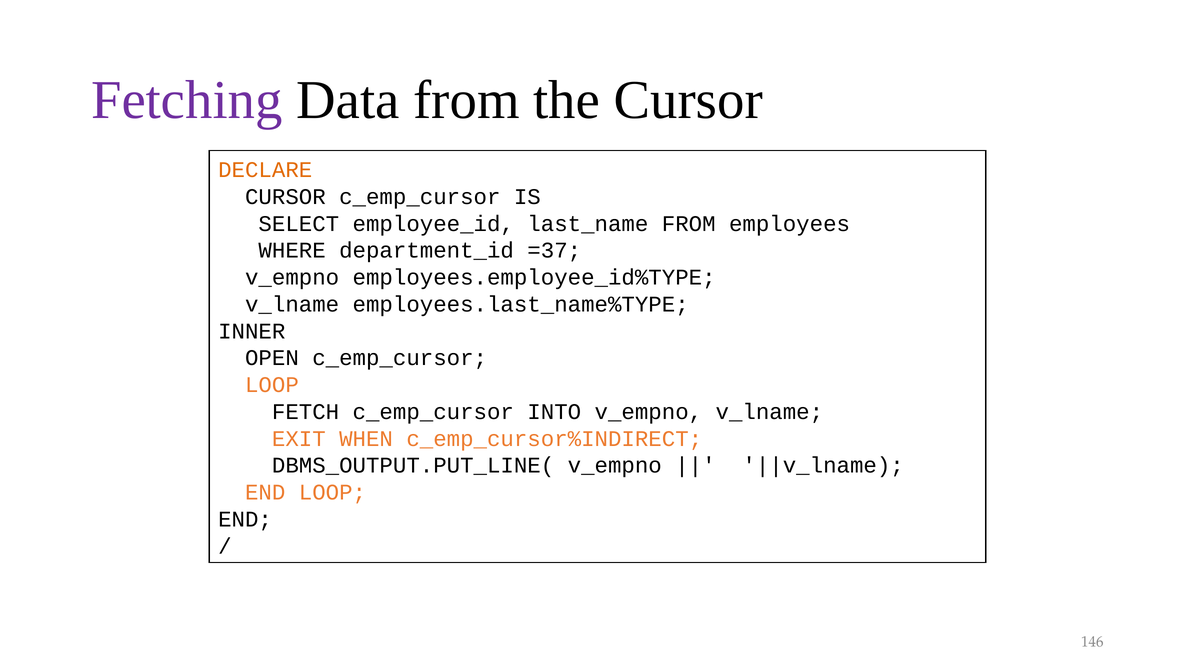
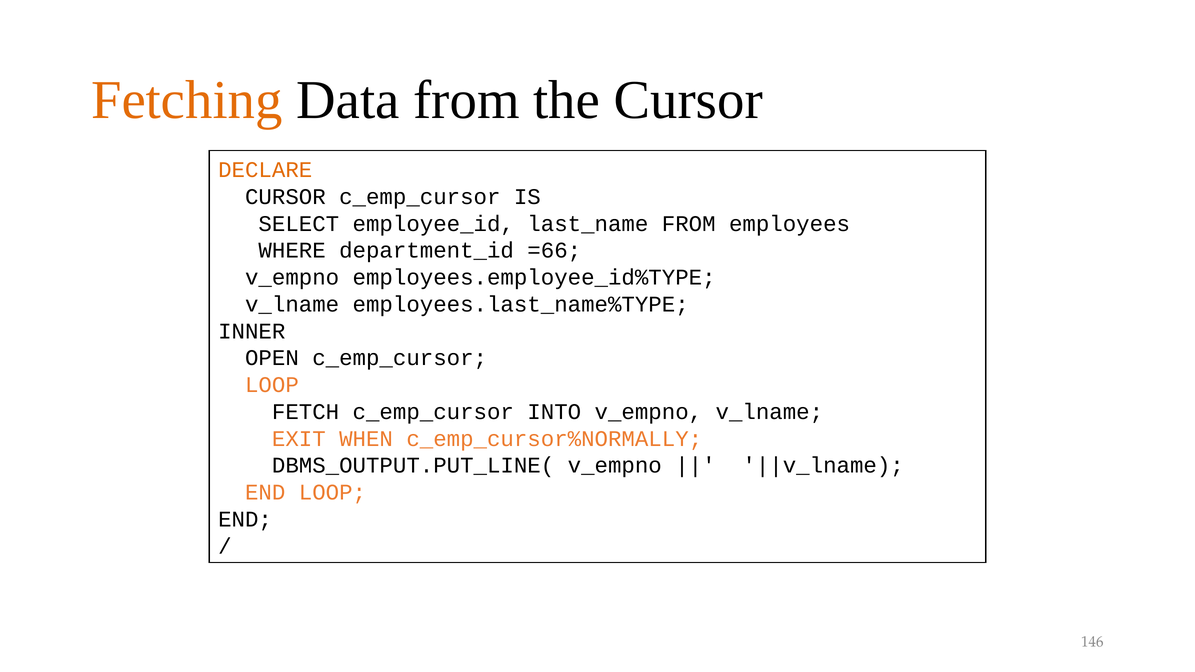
Fetching colour: purple -> orange
=37: =37 -> =66
c_emp_cursor%INDIRECT: c_emp_cursor%INDIRECT -> c_emp_cursor%NORMALLY
